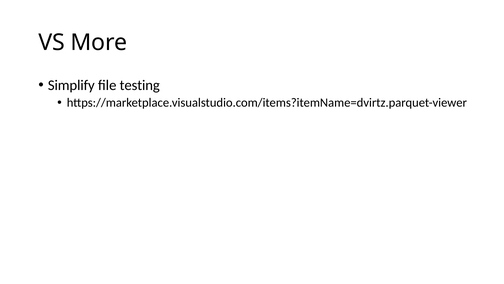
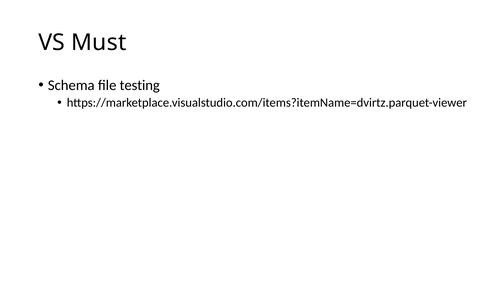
More: More -> Must
Simplify: Simplify -> Schema
